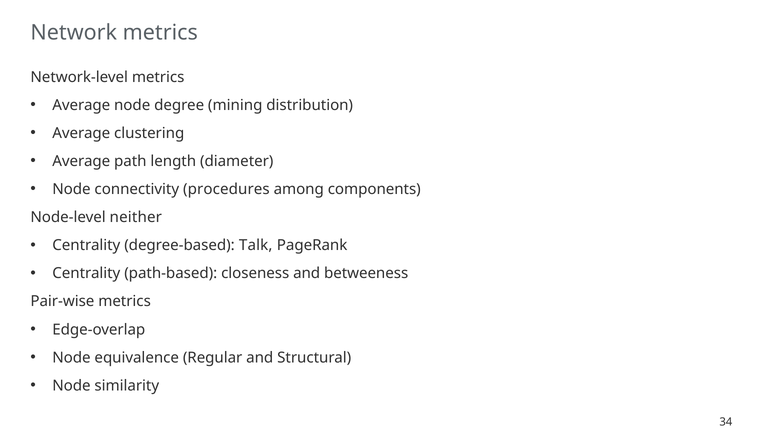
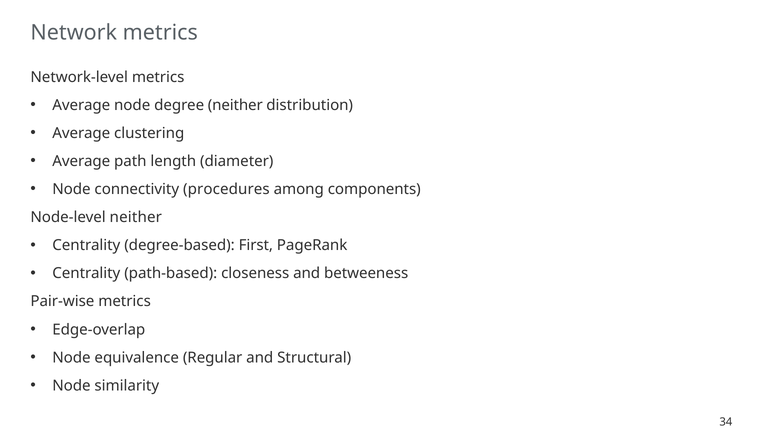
degree mining: mining -> neither
Talk: Talk -> First
